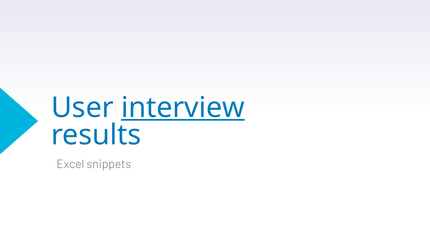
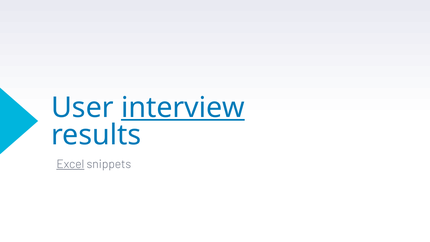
Excel underline: none -> present
